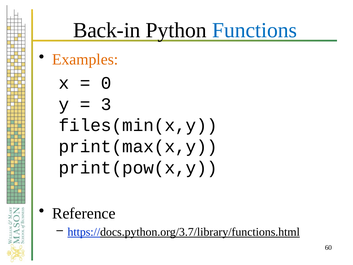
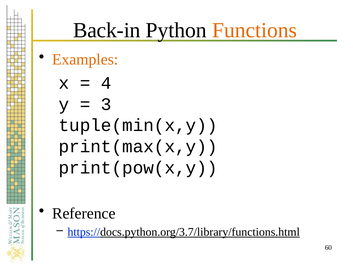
Functions colour: blue -> orange
0: 0 -> 4
files(min(x,y: files(min(x,y -> tuple(min(x,y
